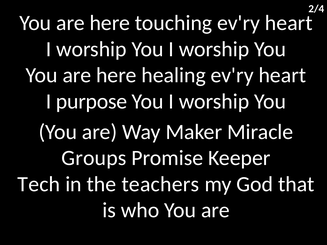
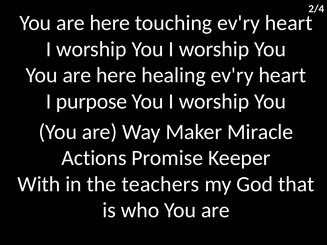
Groups: Groups -> Actions
Tech: Tech -> With
